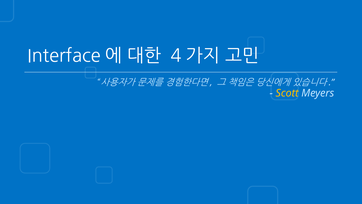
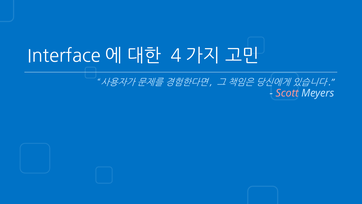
Scott colour: yellow -> pink
